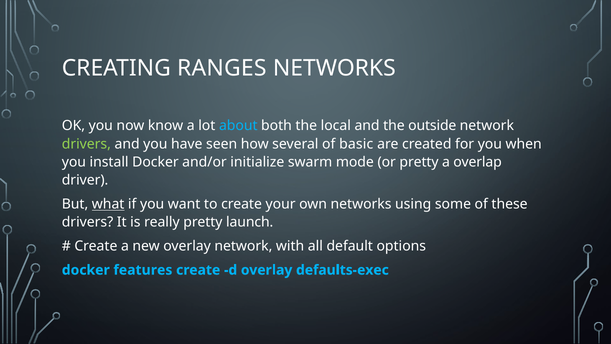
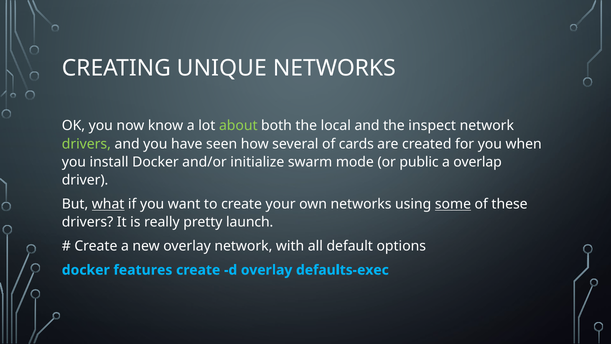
RANGES: RANGES -> UNIQUE
about colour: light blue -> light green
outside: outside -> inspect
basic: basic -> cards
or pretty: pretty -> public
some underline: none -> present
